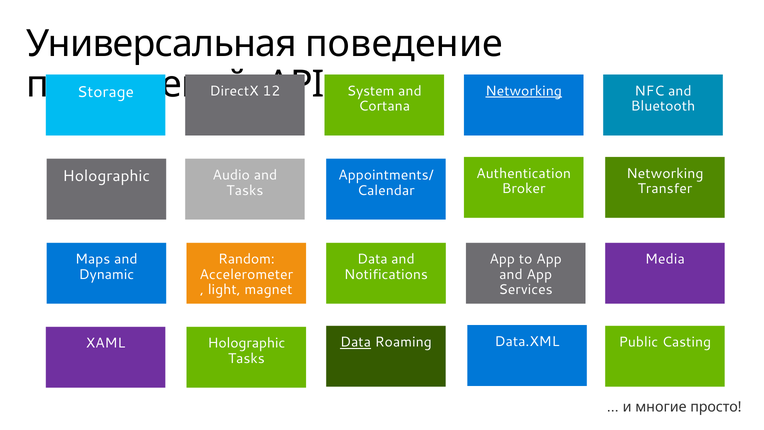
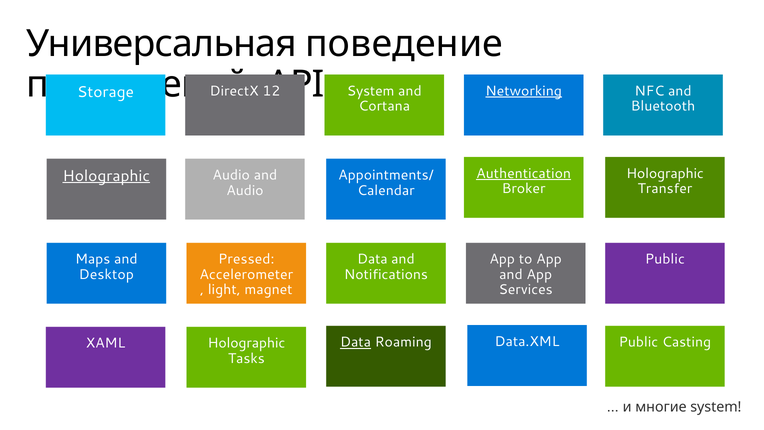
Authentication underline: none -> present
Networking at (665, 173): Networking -> Holographic
Holographic at (106, 176) underline: none -> present
Tasks at (245, 190): Tasks -> Audio
Random: Random -> Pressed
Media at (665, 259): Media -> Public
Dynamic: Dynamic -> Desktop
многие просто: просто -> system
